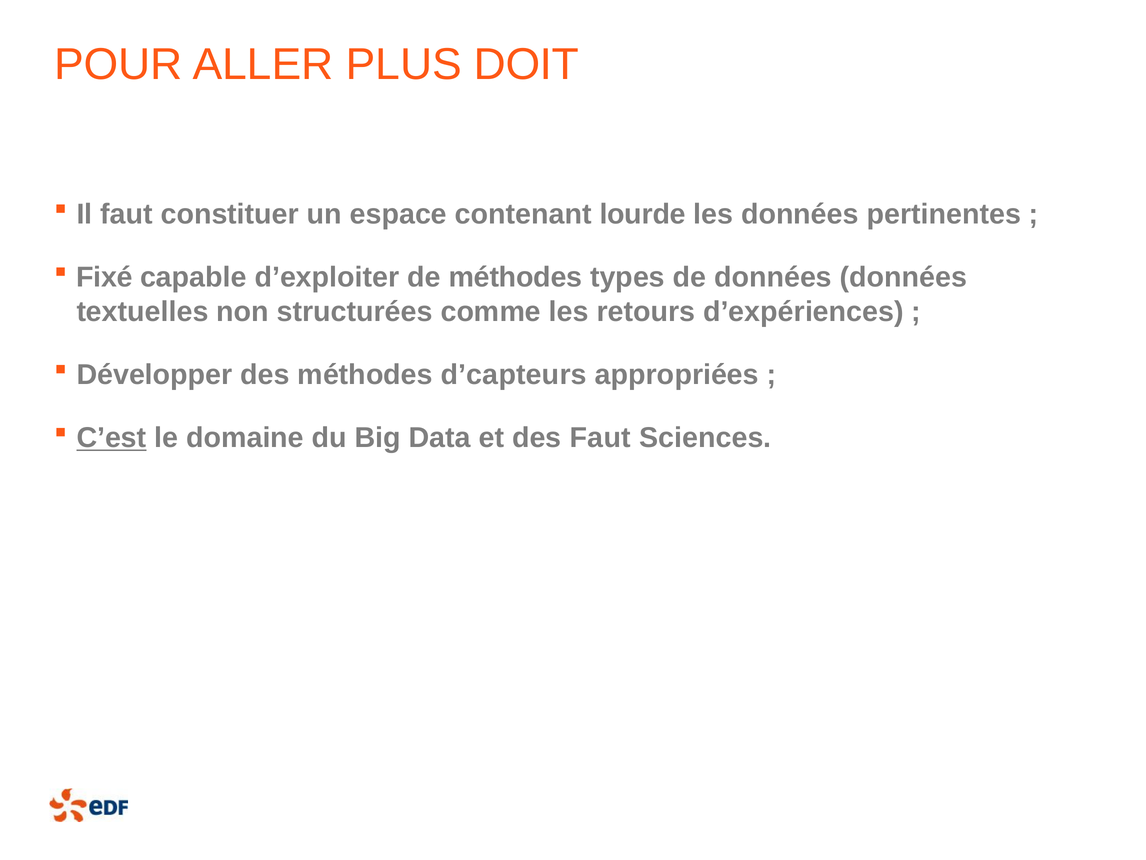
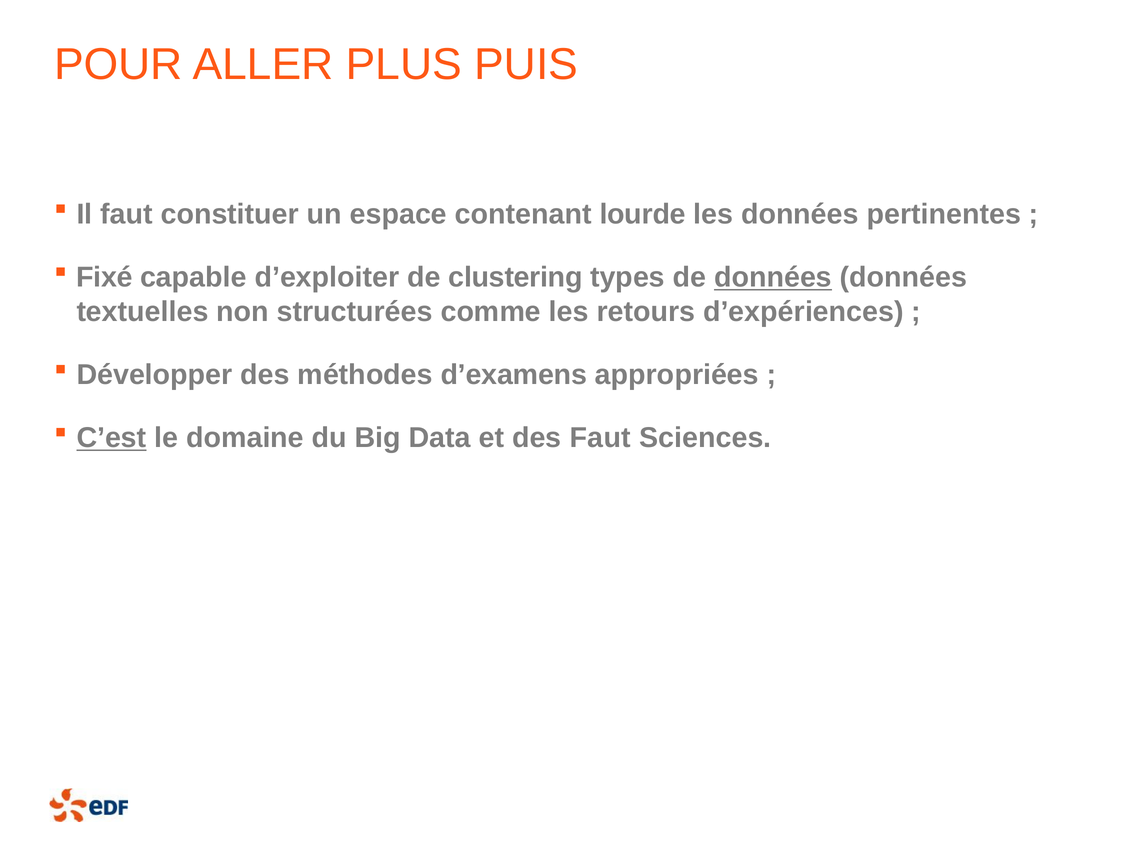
DOIT: DOIT -> PUIS
de méthodes: méthodes -> clustering
données at (773, 277) underline: none -> present
d’capteurs: d’capteurs -> d’examens
